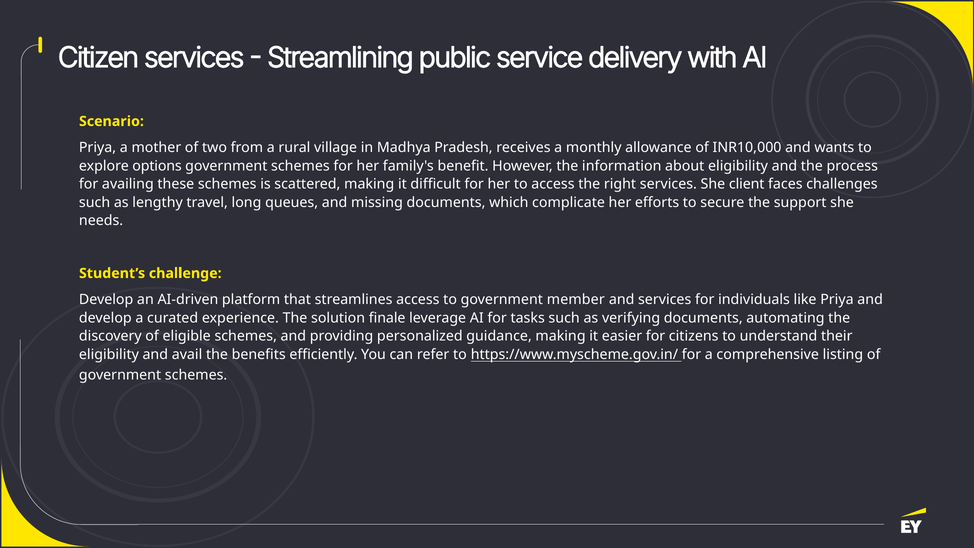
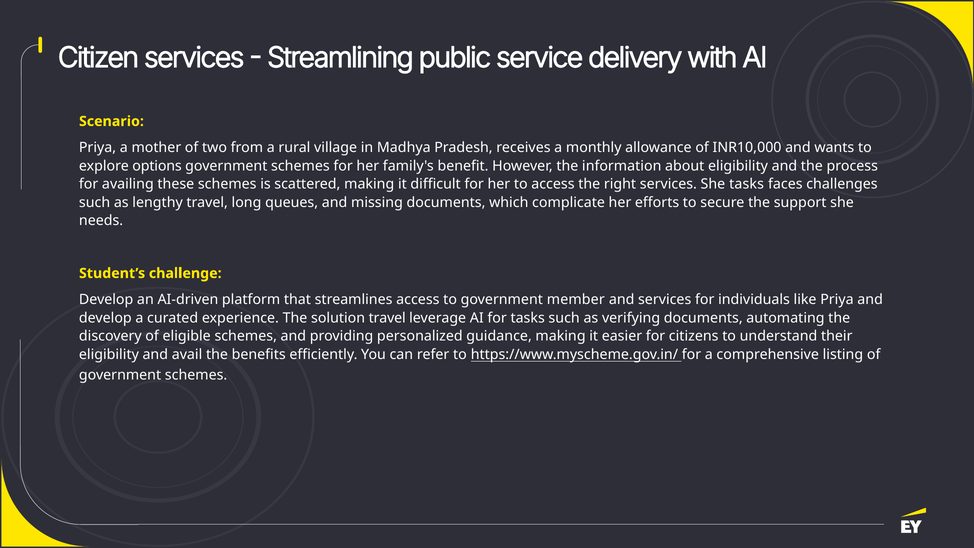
She client: client -> tasks
solution finale: finale -> travel
